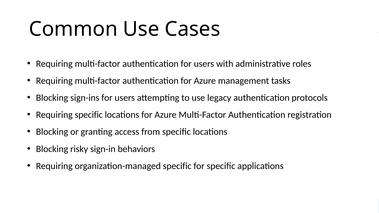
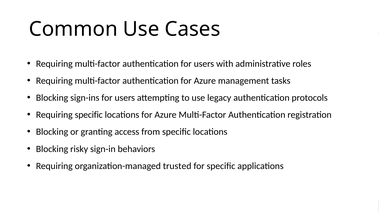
organization-managed specific: specific -> trusted
